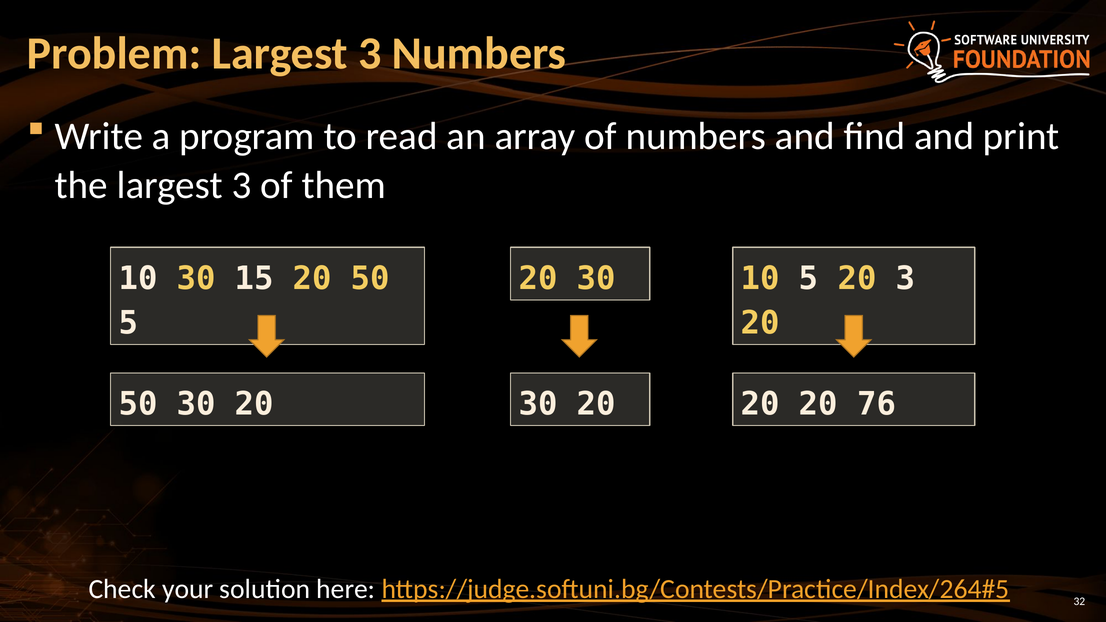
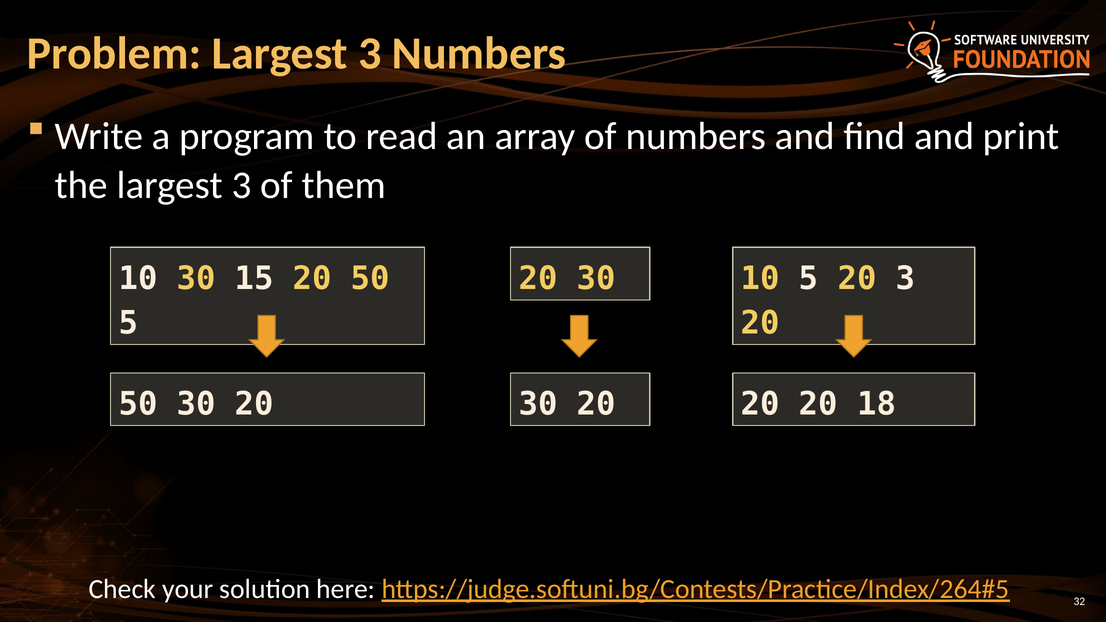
76: 76 -> 18
